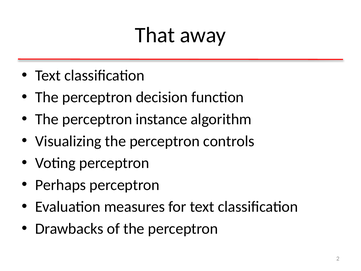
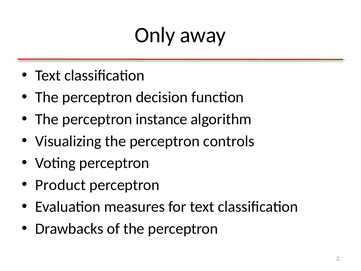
That: That -> Only
Perhaps: Perhaps -> Product
